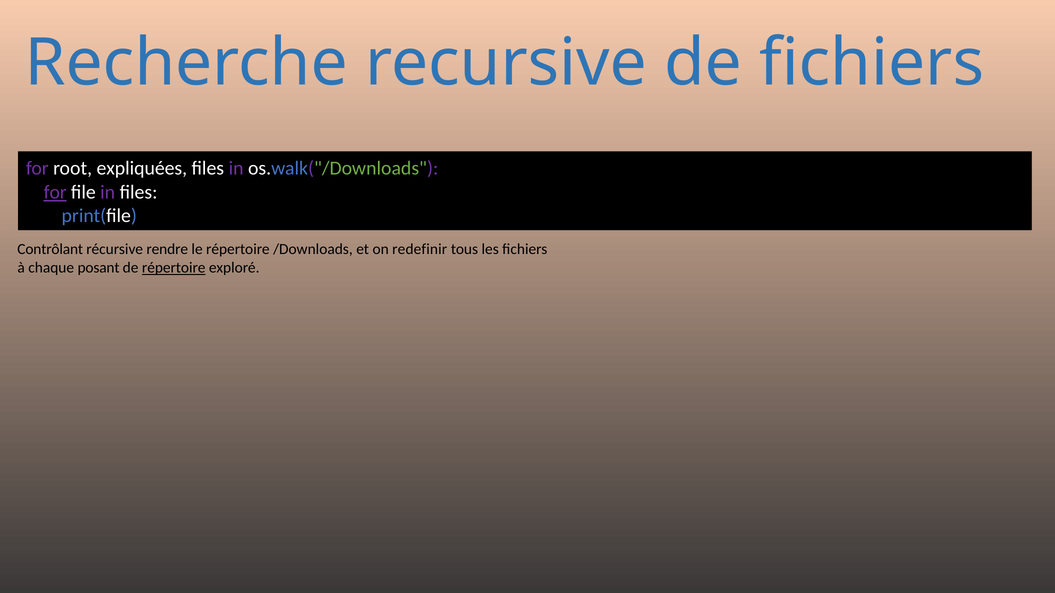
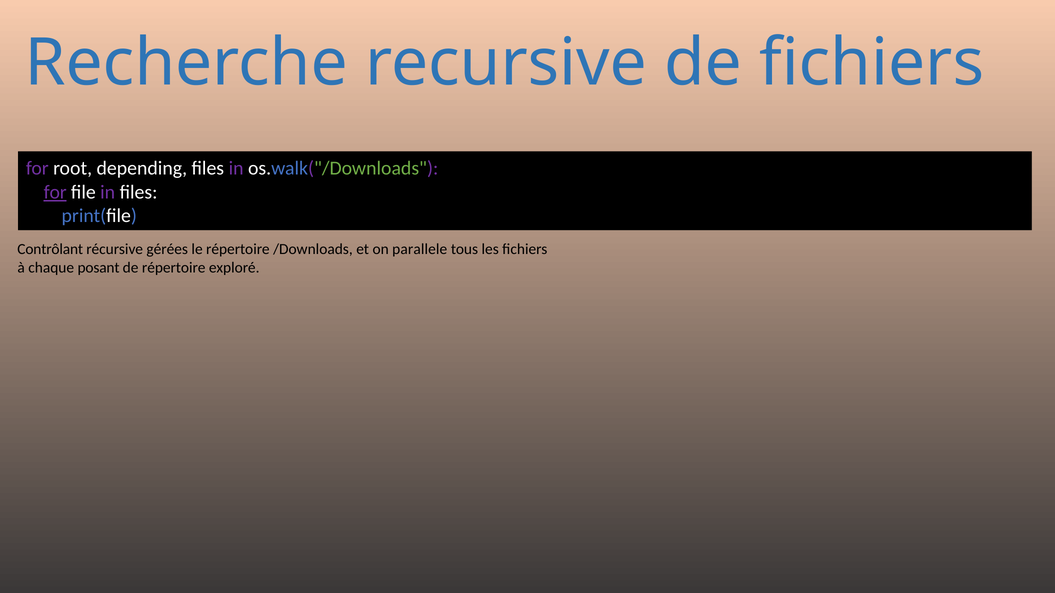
expliquées: expliquées -> depending
rendre: rendre -> gérées
redefinir: redefinir -> parallele
répertoire at (174, 268) underline: present -> none
